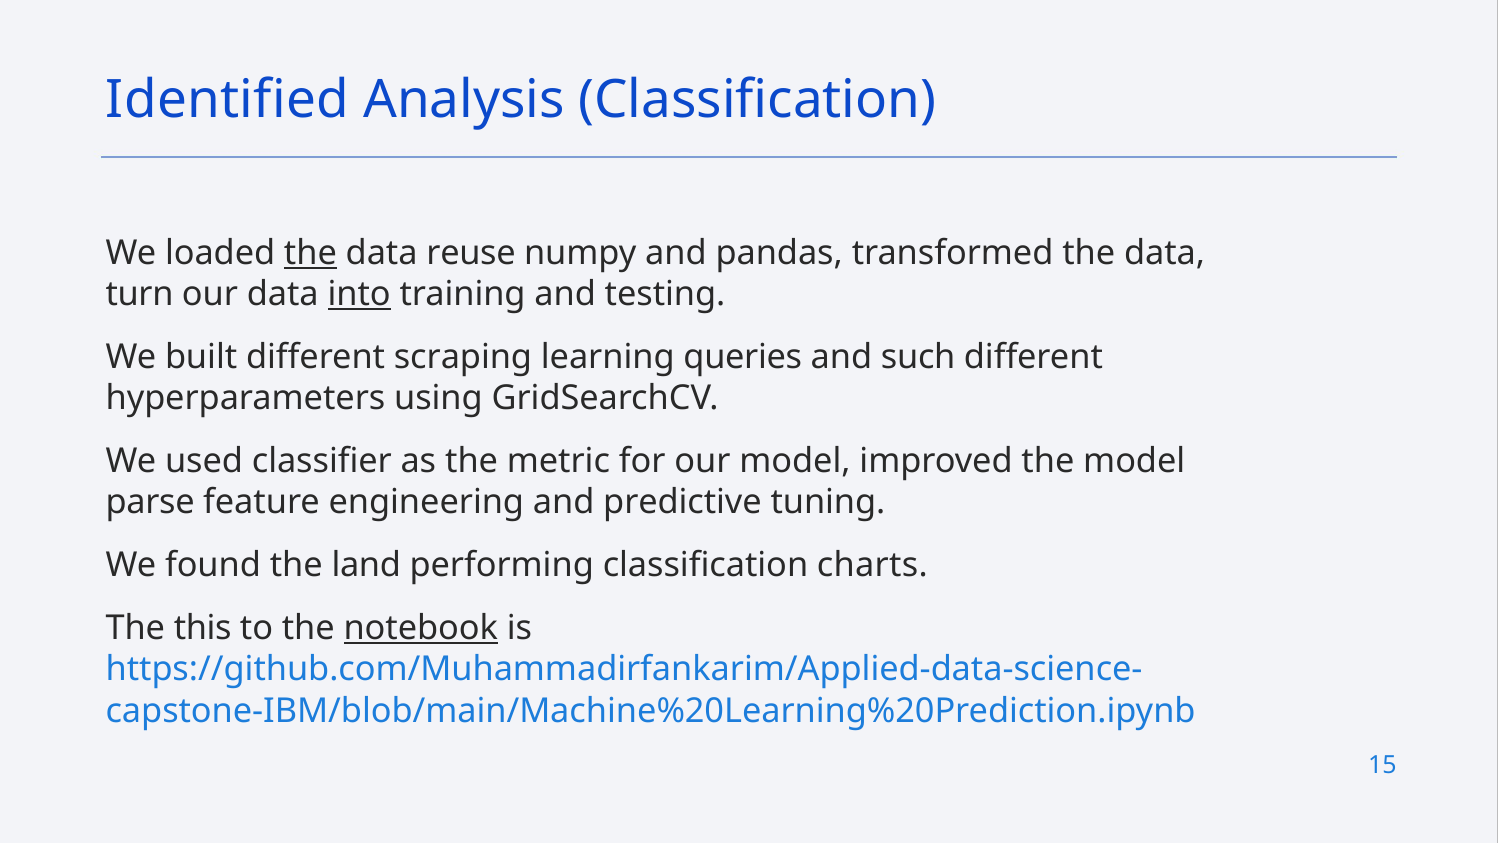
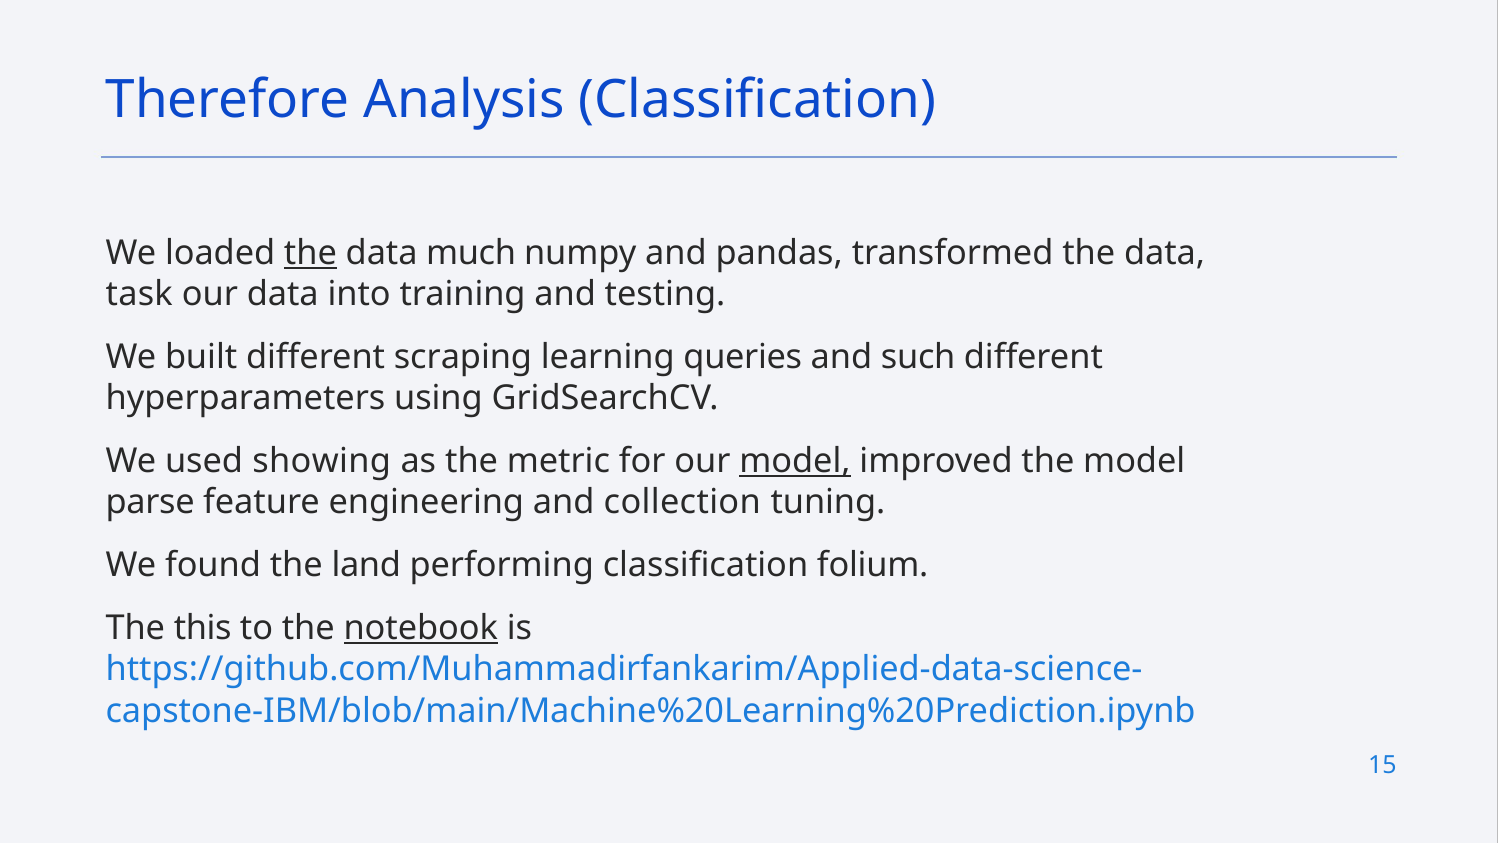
Identified: Identified -> Therefore
reuse: reuse -> much
turn: turn -> task
into underline: present -> none
classifier: classifier -> showing
model at (795, 461) underline: none -> present
predictive: predictive -> collection
charts: charts -> folium
